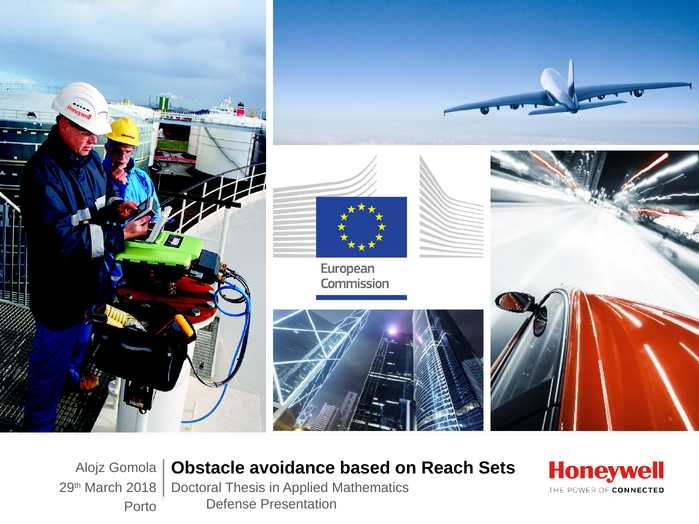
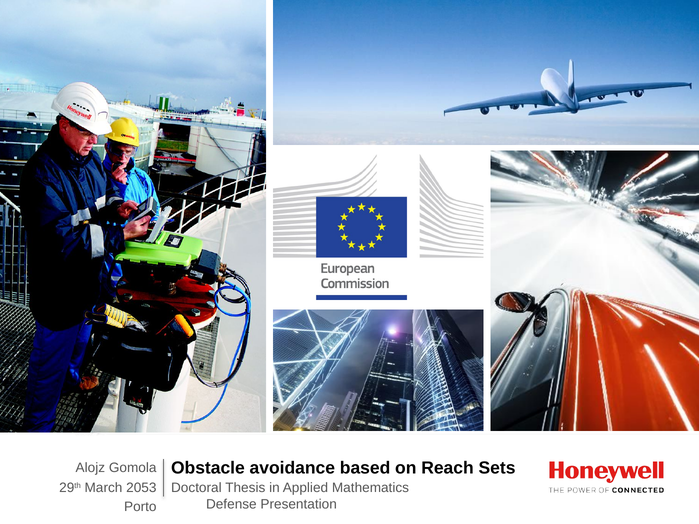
2018: 2018 -> 2053
